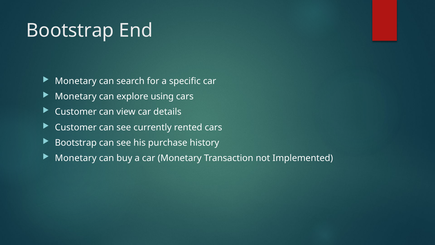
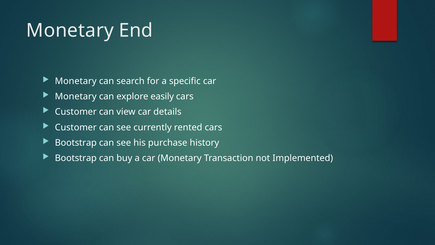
Bootstrap at (70, 31): Bootstrap -> Monetary
using: using -> easily
Monetary at (76, 158): Monetary -> Bootstrap
